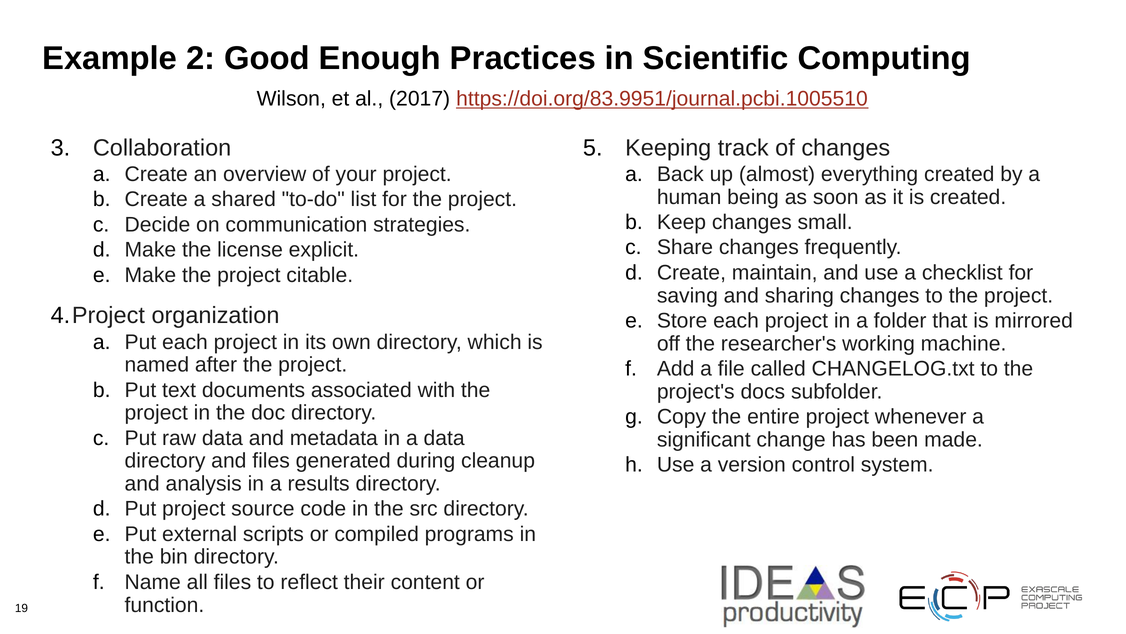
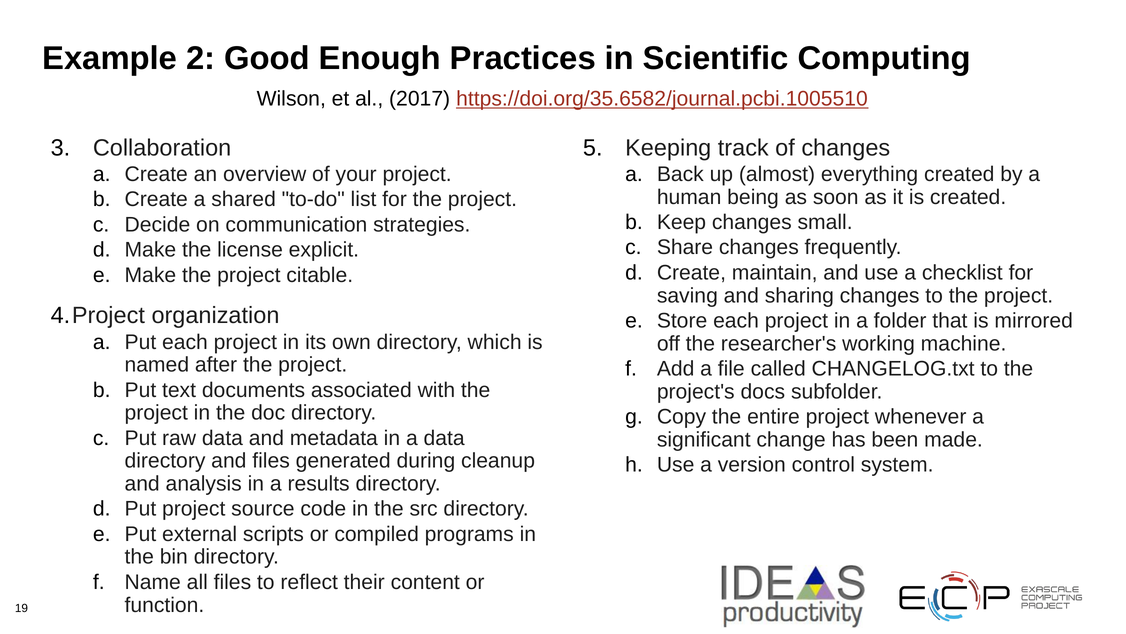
https://doi.org/83.9951/journal.pcbi.1005510: https://doi.org/83.9951/journal.pcbi.1005510 -> https://doi.org/35.6582/journal.pcbi.1005510
